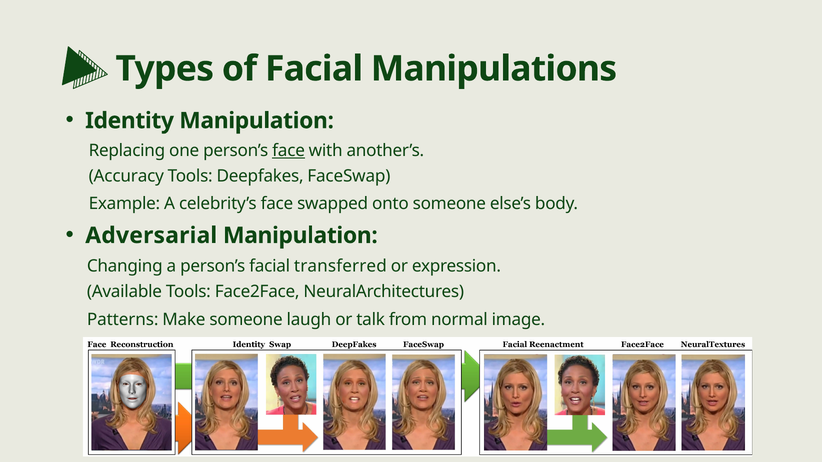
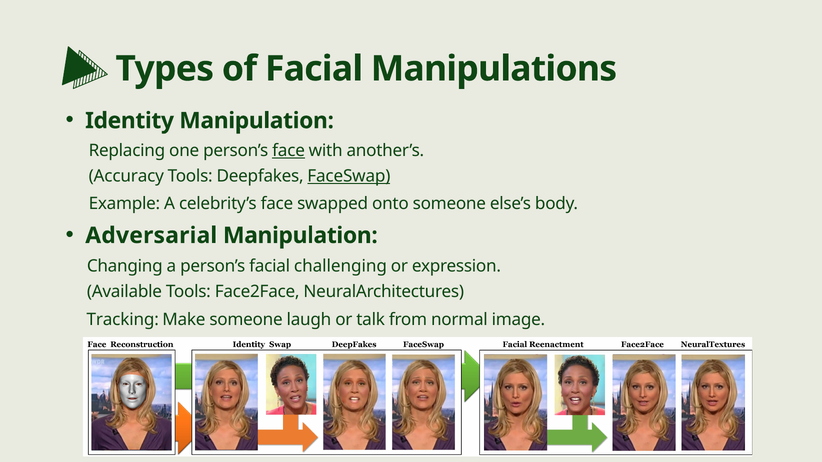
FaceSwap underline: none -> present
transferred: transferred -> challenging
Patterns: Patterns -> Tracking
